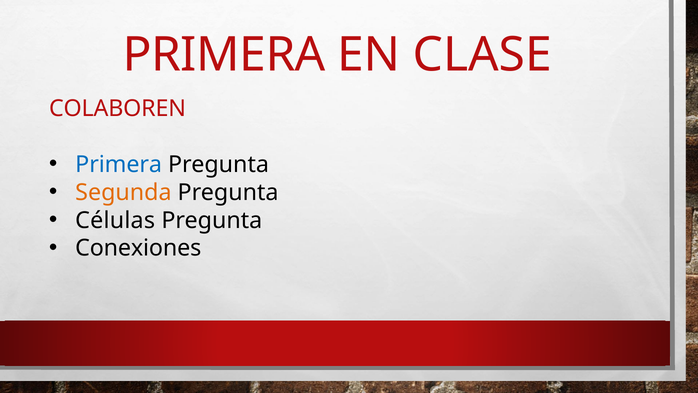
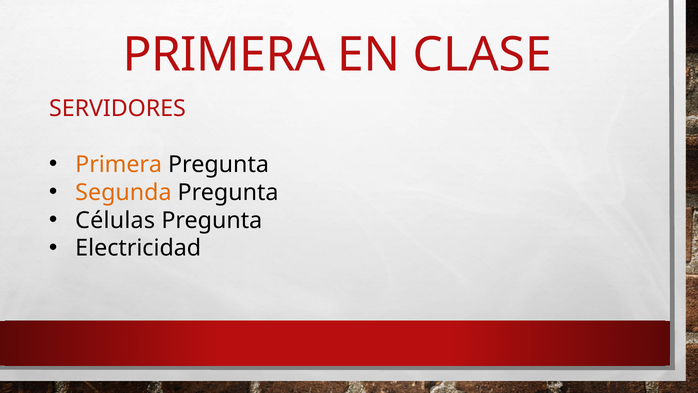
COLABOREN: COLABOREN -> SERVIDORES
Primera at (119, 164) colour: blue -> orange
Conexiones: Conexiones -> Electricidad
